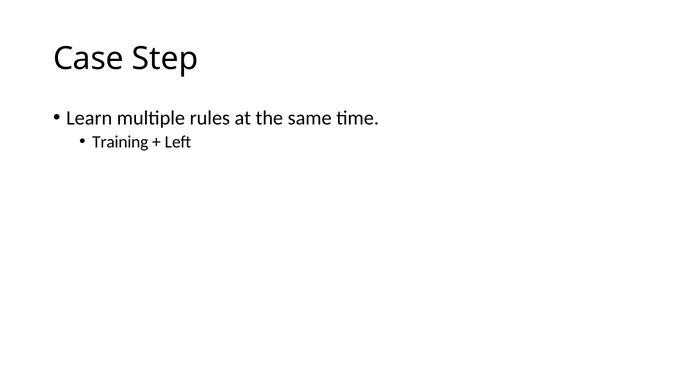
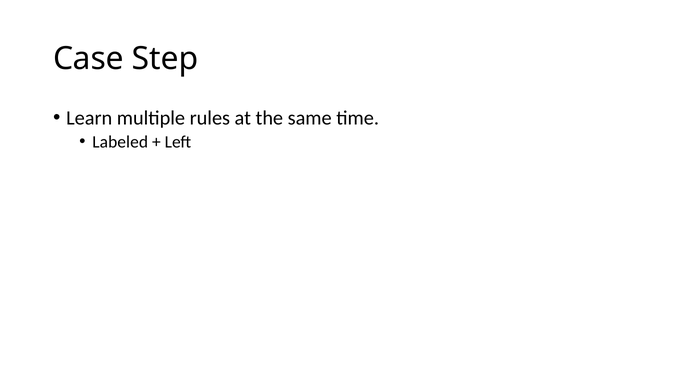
Training: Training -> Labeled
